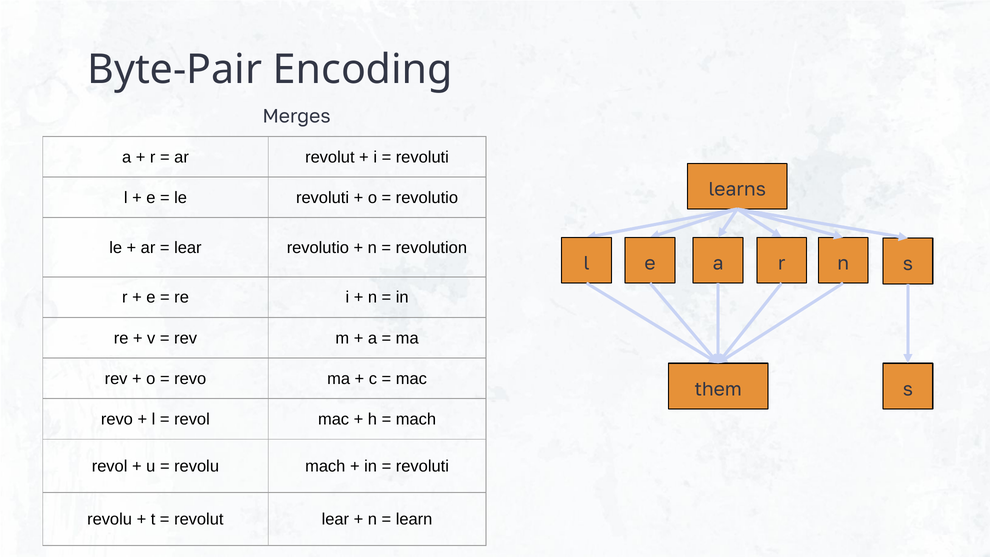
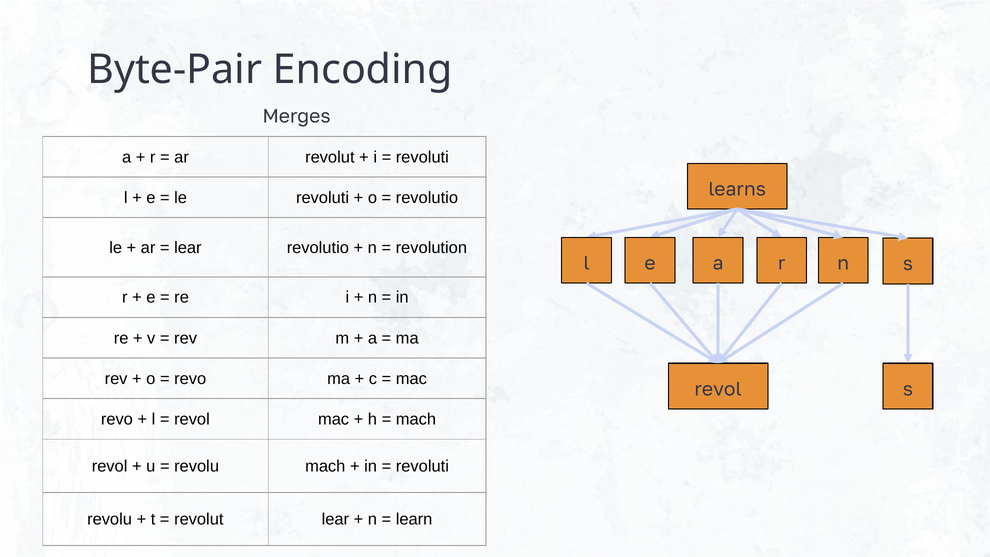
them at (718, 389): them -> revol
